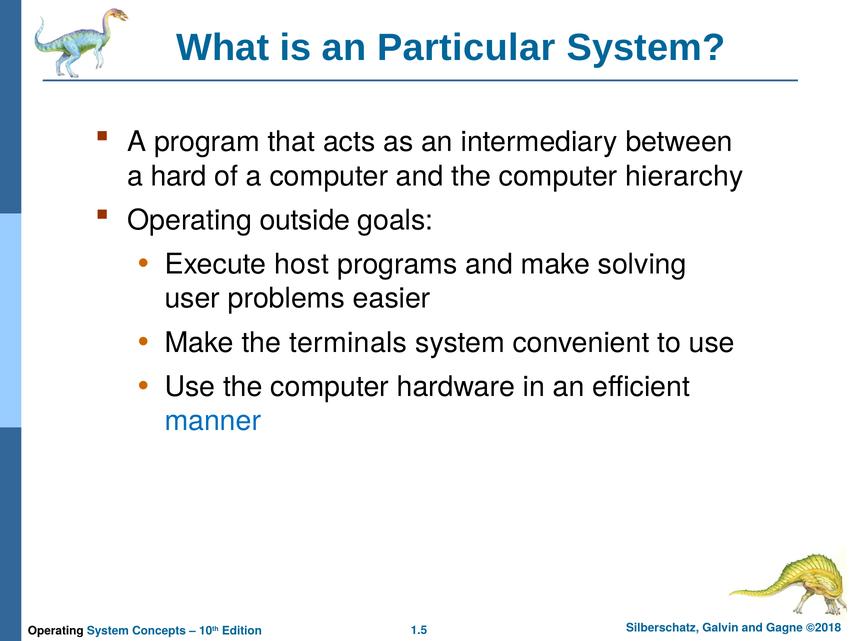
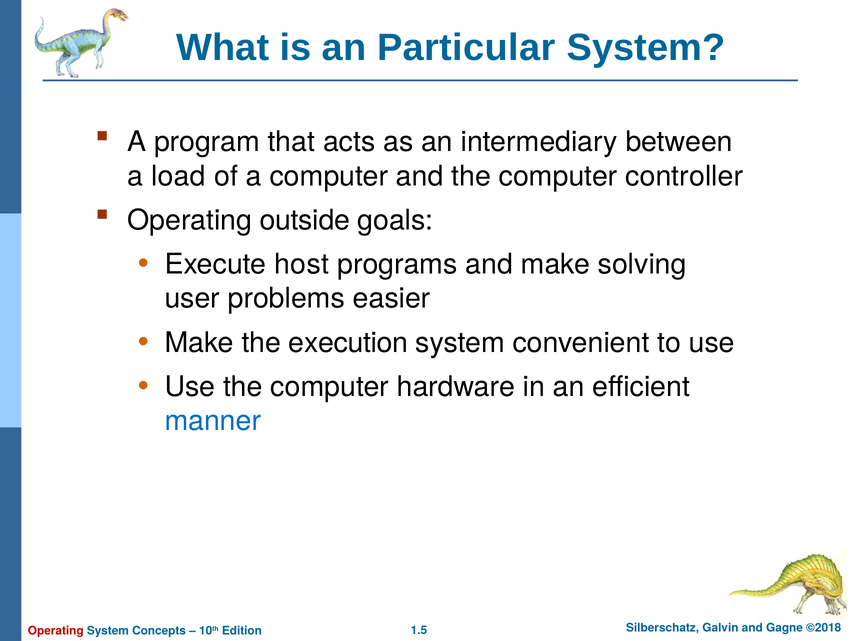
hard: hard -> load
hierarchy: hierarchy -> controller
terminals: terminals -> execution
Operating at (56, 631) colour: black -> red
